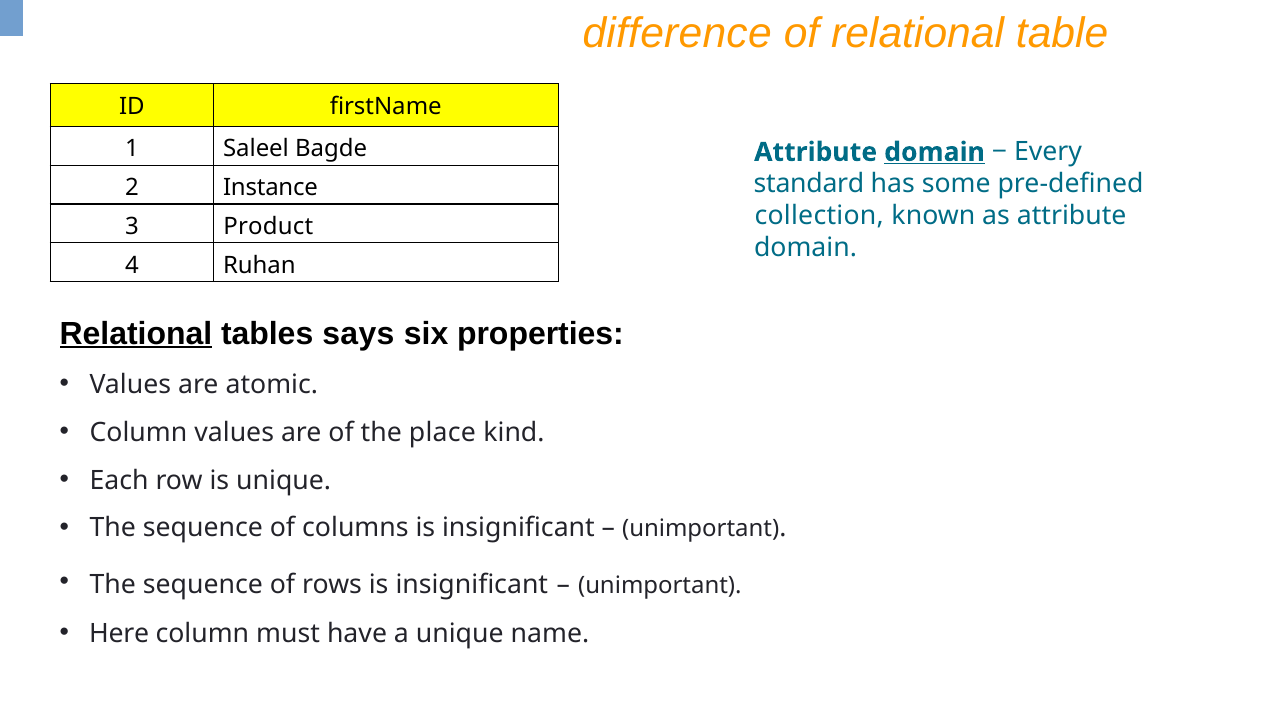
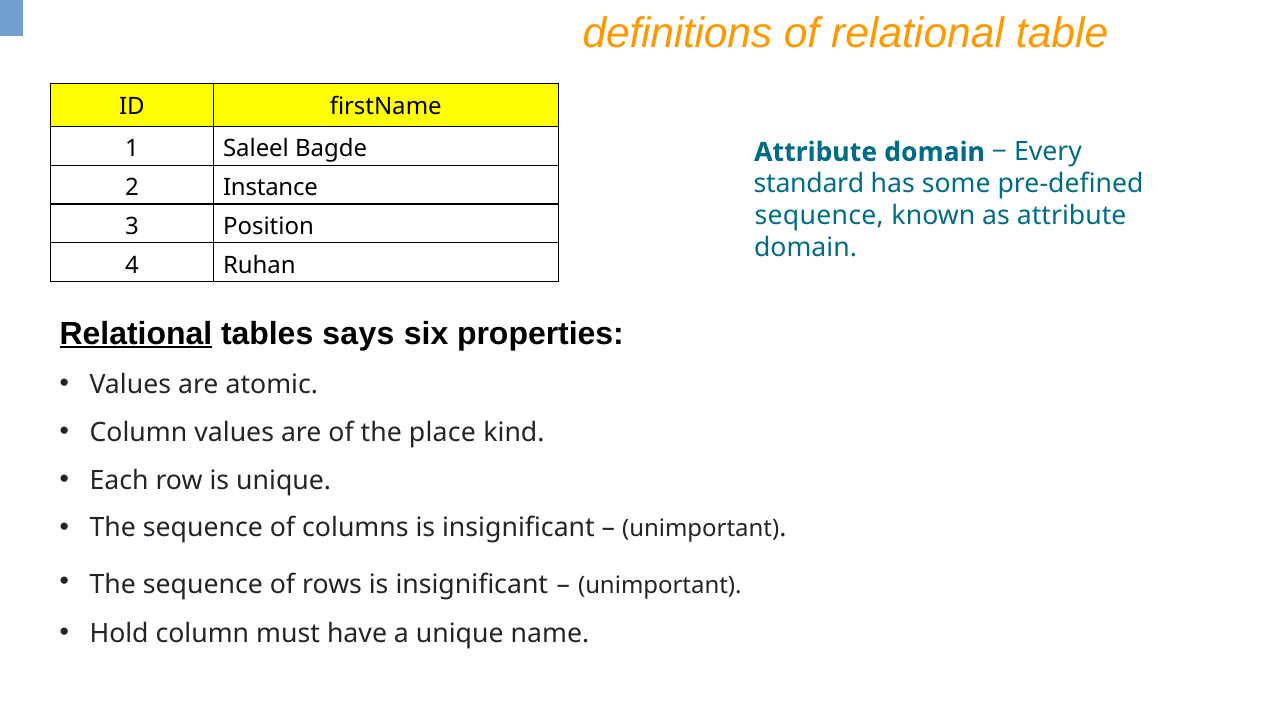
difference: difference -> definitions
domain at (935, 152) underline: present -> none
collection at (819, 216): collection -> sequence
Product: Product -> Position
Here: Here -> Hold
